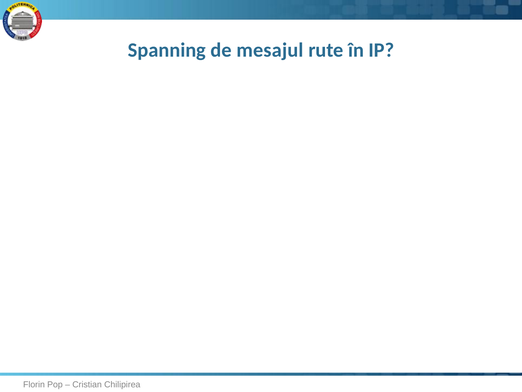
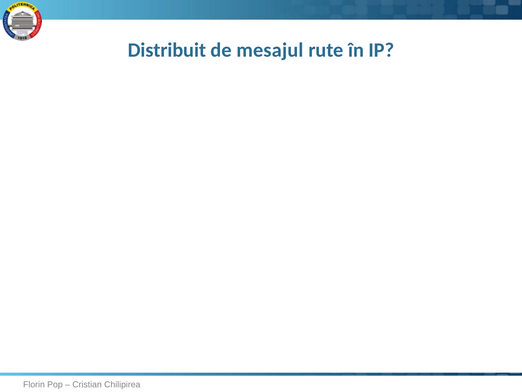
Spanning: Spanning -> Distribuit
